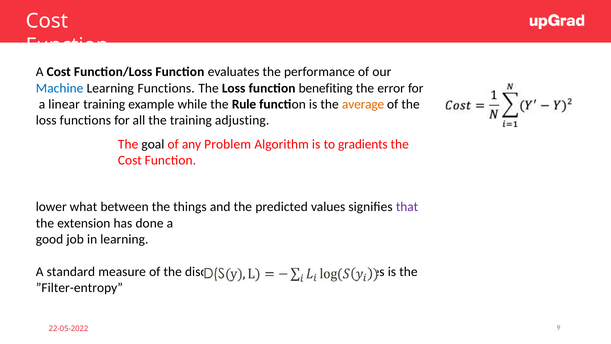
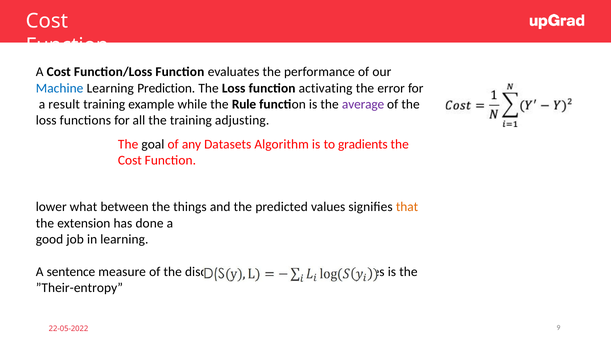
Learning Functions: Functions -> Prediction
benefiting: benefiting -> activating
linear: linear -> result
average colour: orange -> purple
Problem: Problem -> Datasets
that colour: purple -> orange
standard: standard -> sentence
”Filter-entropy: ”Filter-entropy -> ”Their-entropy
